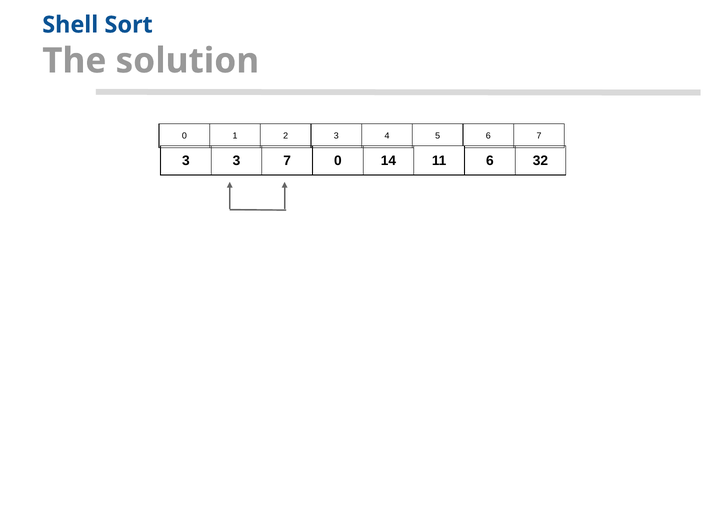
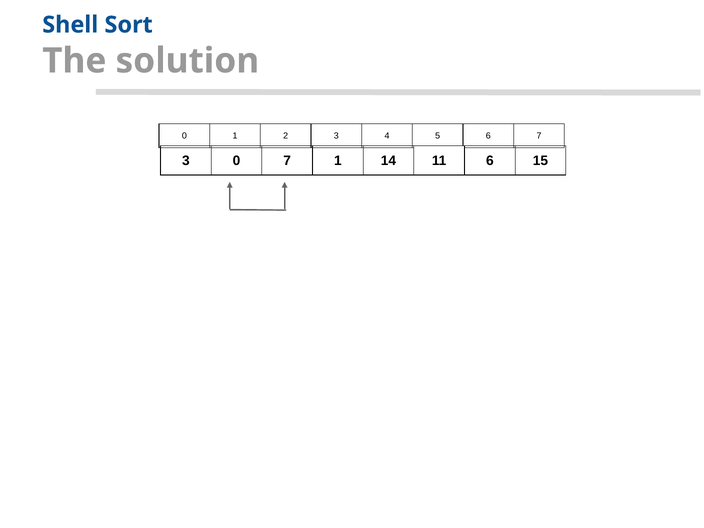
3 3: 3 -> 0
7 0: 0 -> 1
32: 32 -> 15
